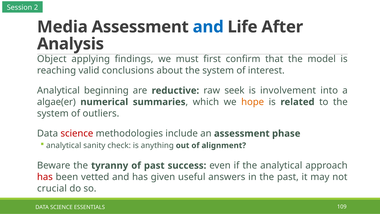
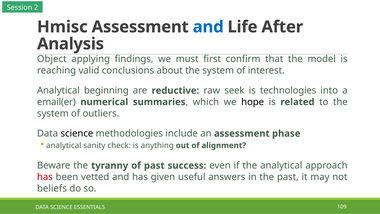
Media: Media -> Hmisc
involvement: involvement -> technologies
algae(er: algae(er -> email(er
hope colour: orange -> black
science at (77, 133) colour: red -> black
crucial: crucial -> beliefs
